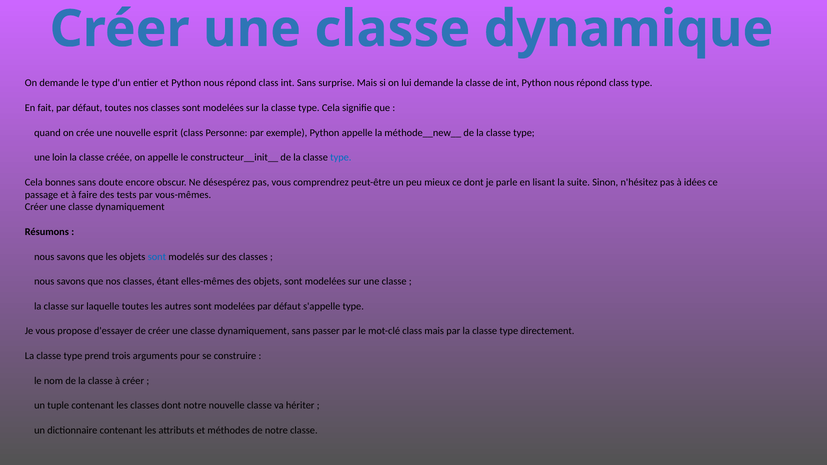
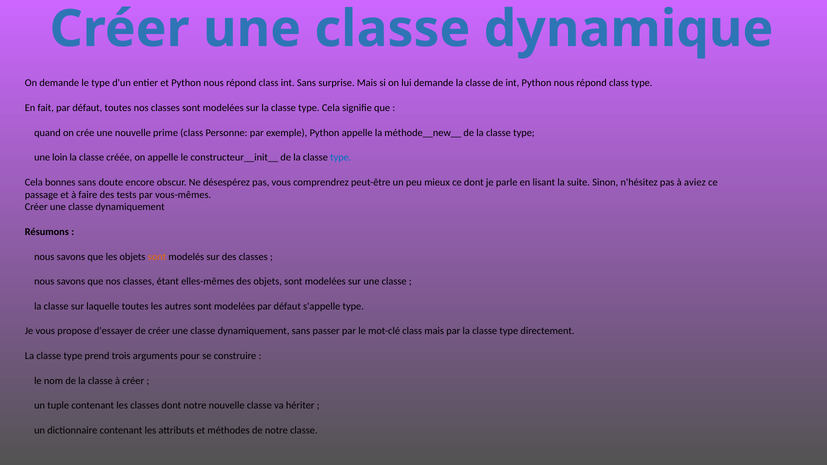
esprit: esprit -> prime
idées: idées -> aviez
sont at (157, 257) colour: blue -> orange
